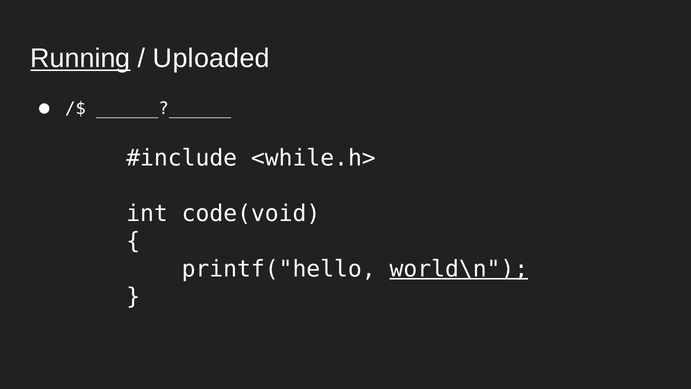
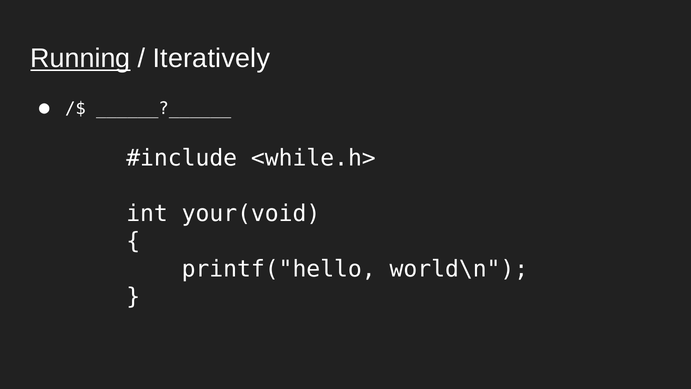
Uploaded: Uploaded -> Iteratively
code(void: code(void -> your(void
world\n underline: present -> none
